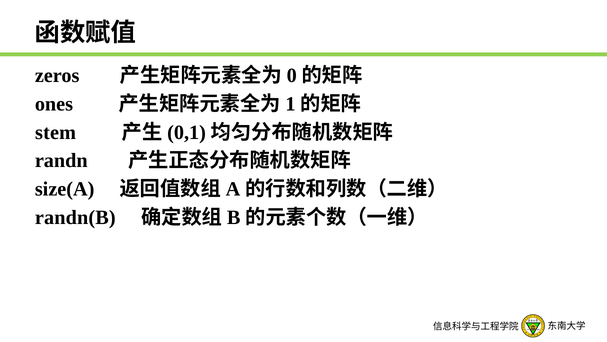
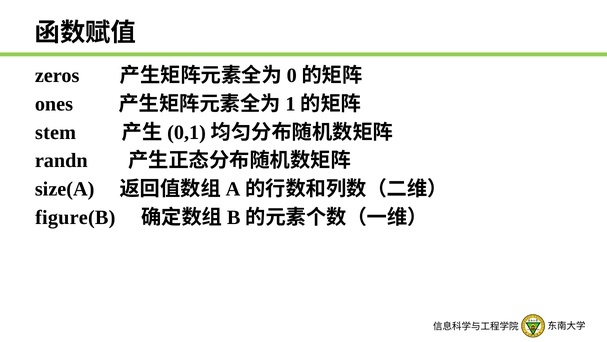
randn(B: randn(B -> figure(B
